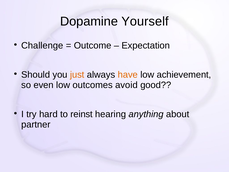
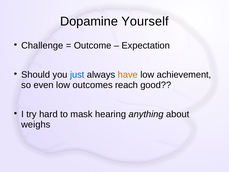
just colour: orange -> blue
avoid: avoid -> reach
reinst: reinst -> mask
partner: partner -> weighs
